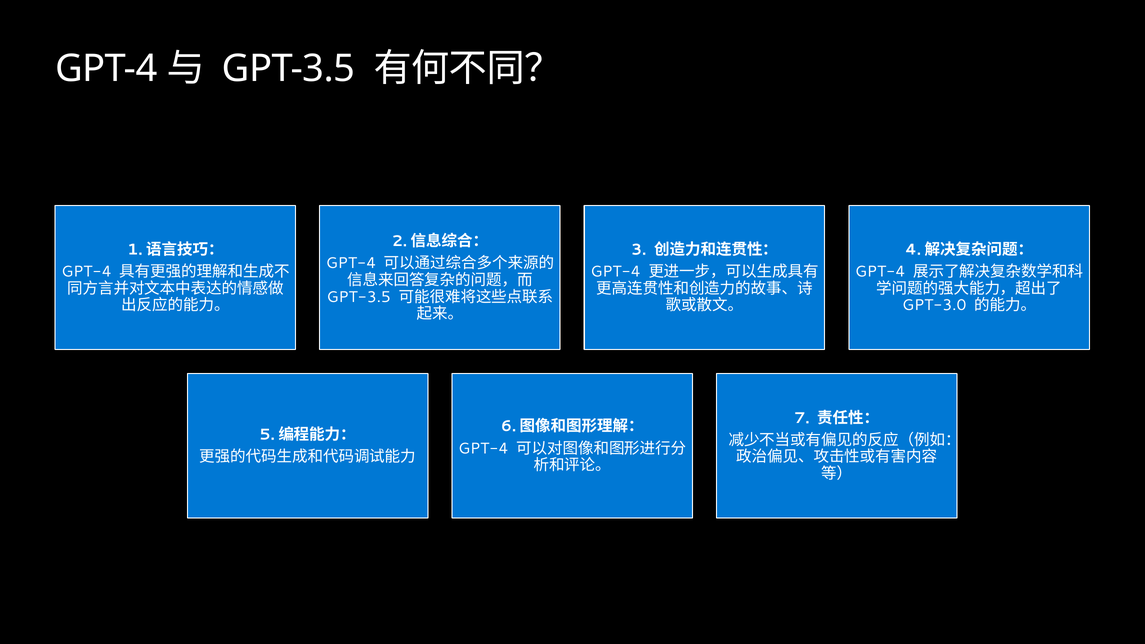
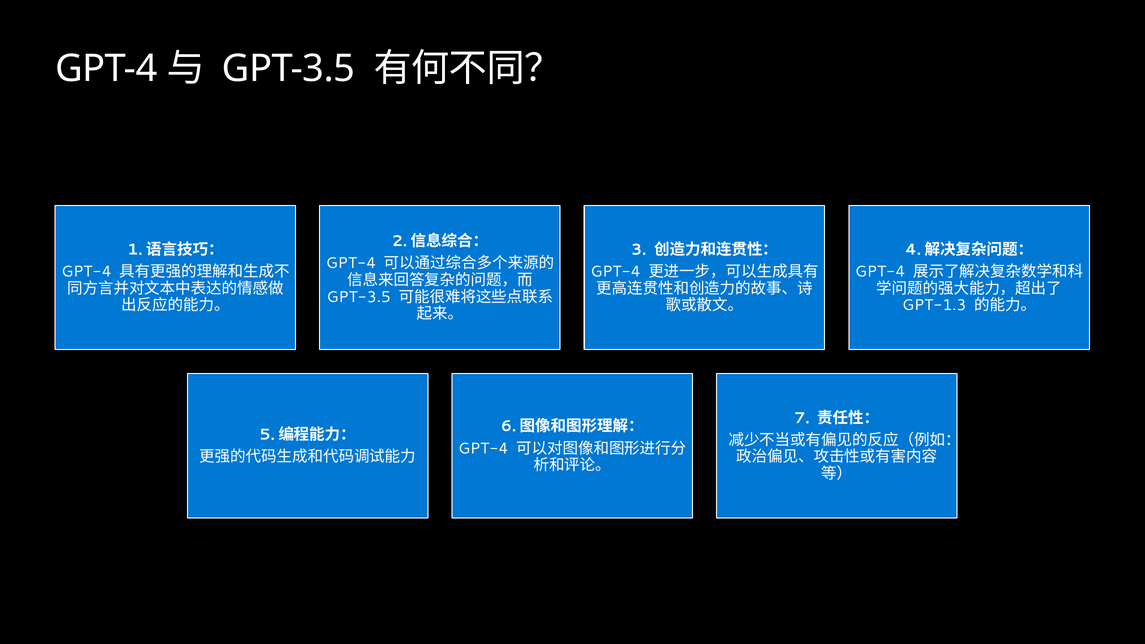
GPT-3.0: GPT-3.0 -> GPT-1.3
